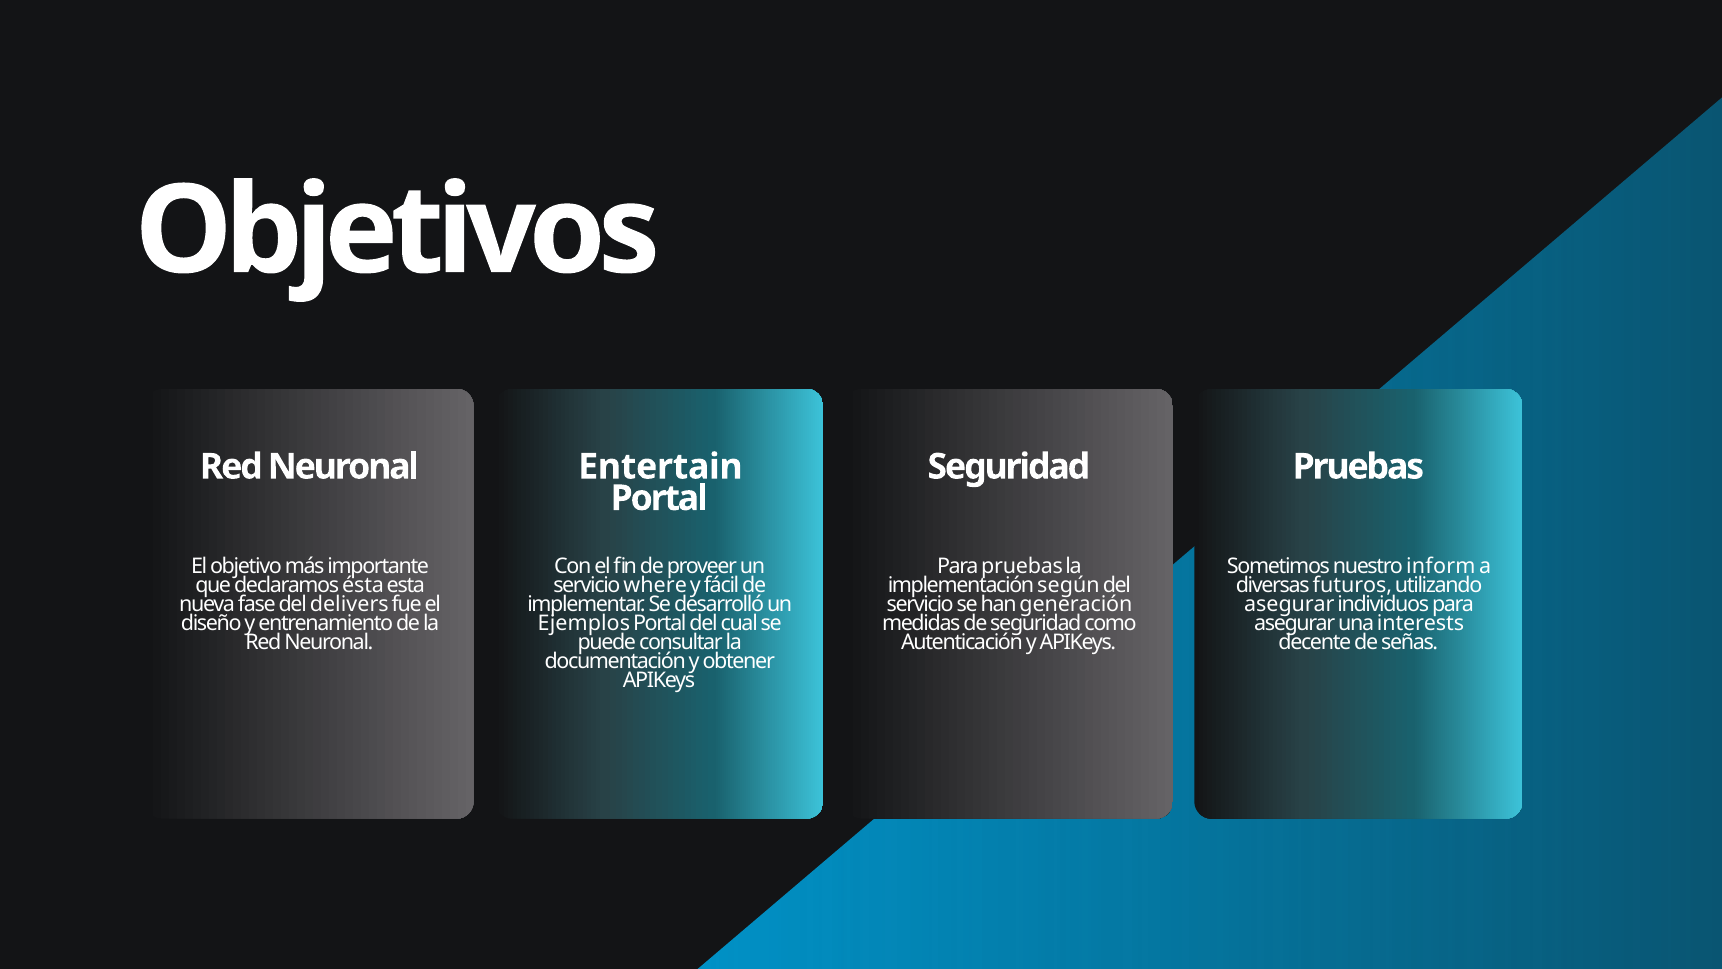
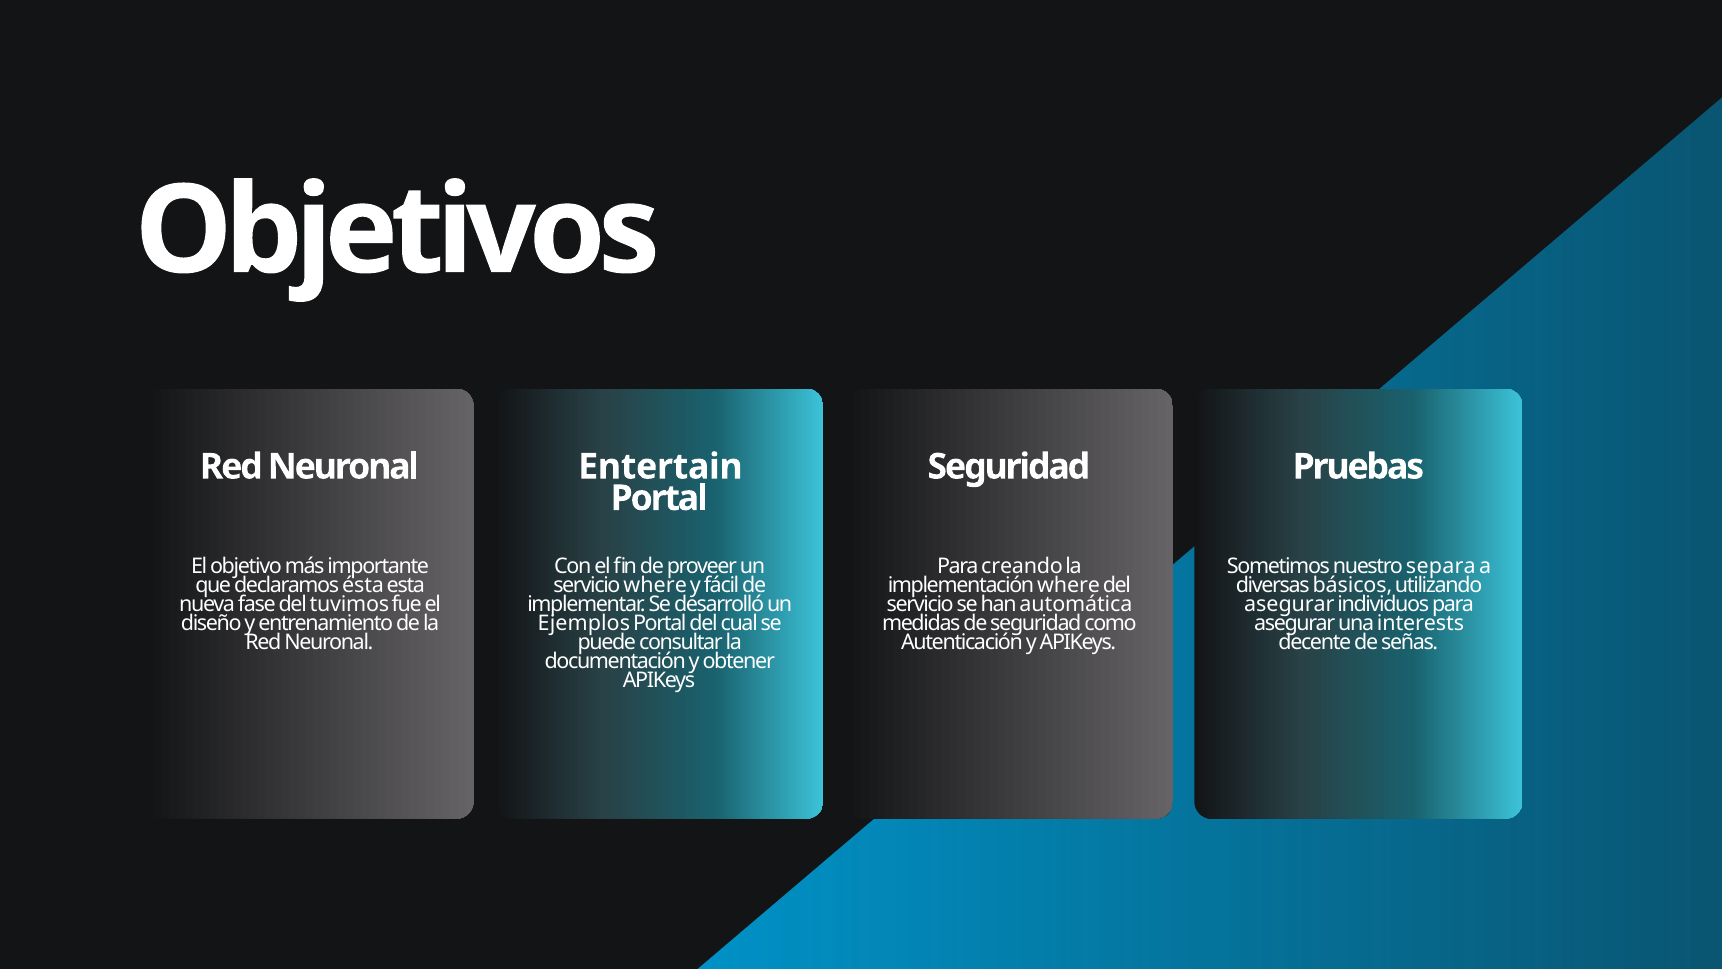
Para pruebas: pruebas -> creando
inform: inform -> separa
implementación según: según -> where
futuros: futuros -> básicos
delivers: delivers -> tuvimos
generación: generación -> automática
